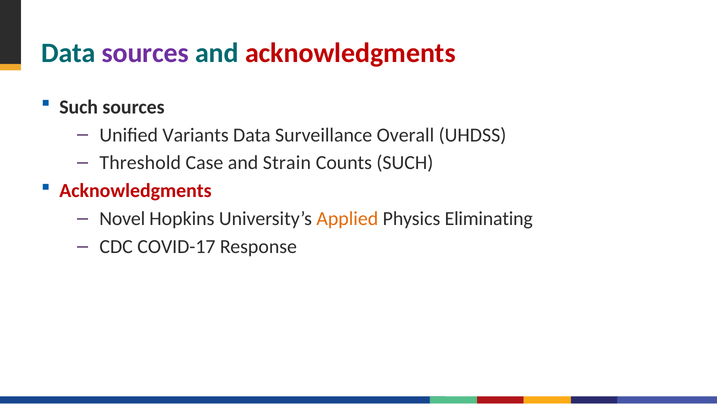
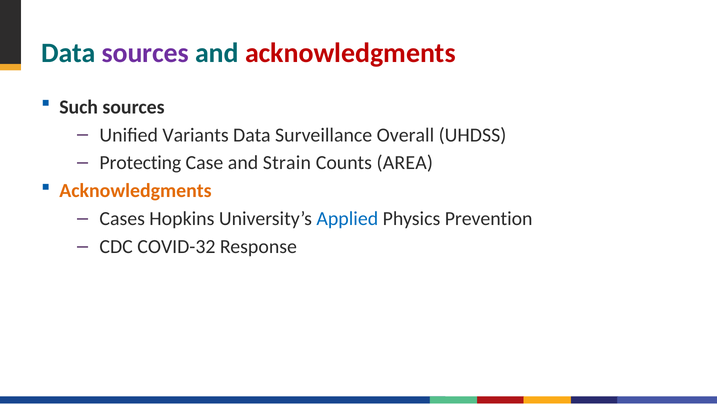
Threshold: Threshold -> Protecting
Counts SUCH: SUCH -> AREA
Acknowledgments at (135, 190) colour: red -> orange
Novel: Novel -> Cases
Applied colour: orange -> blue
Eliminating: Eliminating -> Prevention
COVID-17: COVID-17 -> COVID-32
